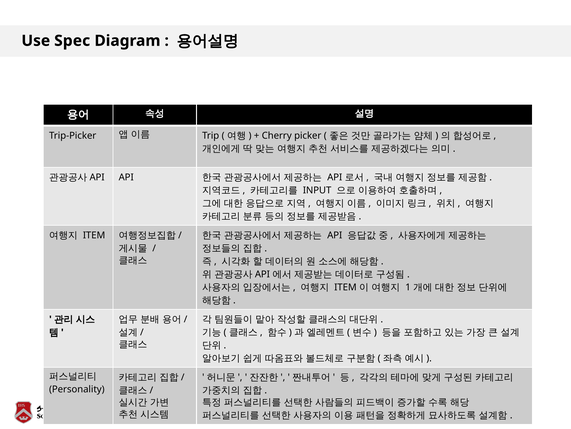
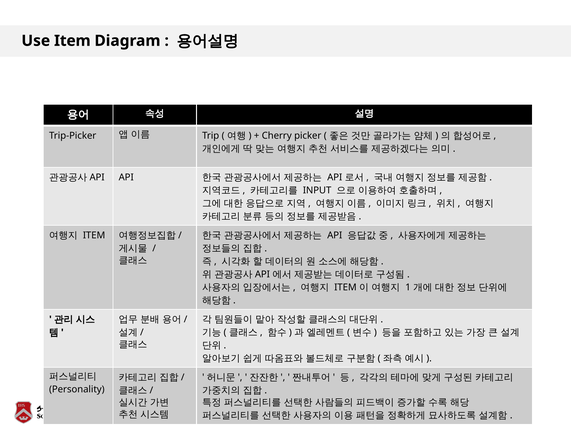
Use Spec: Spec -> Item
